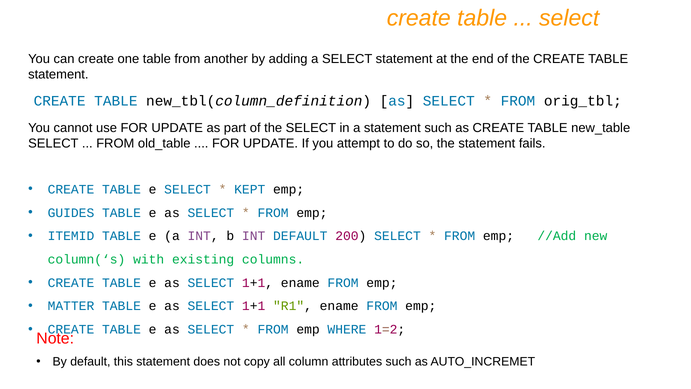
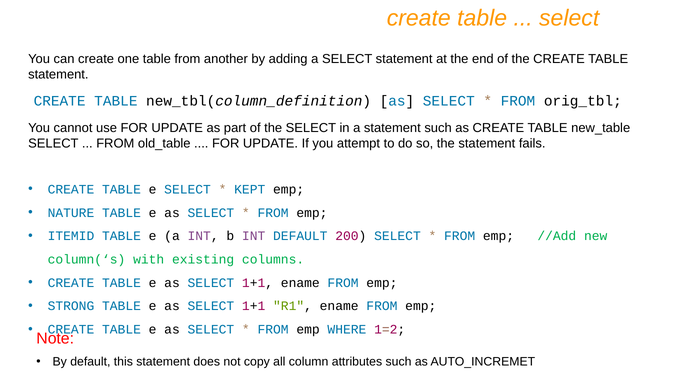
GUIDES: GUIDES -> NATURE
MATTER: MATTER -> STRONG
